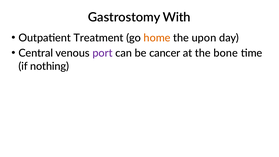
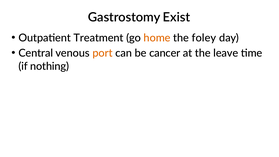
With: With -> Exist
upon: upon -> foley
port colour: purple -> orange
bone: bone -> leave
